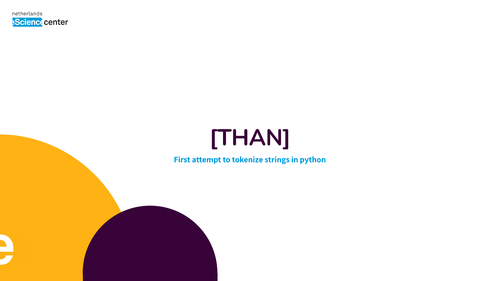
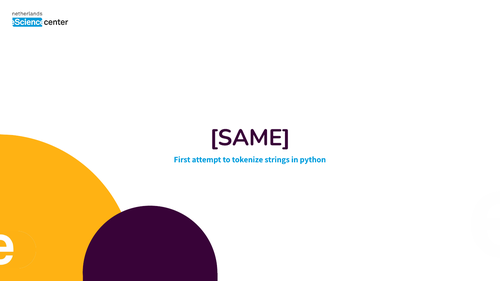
THAN: THAN -> SAME
